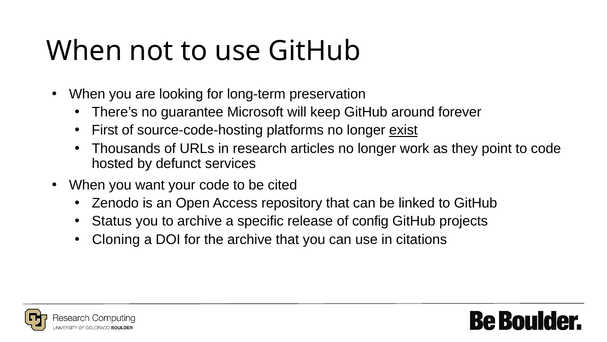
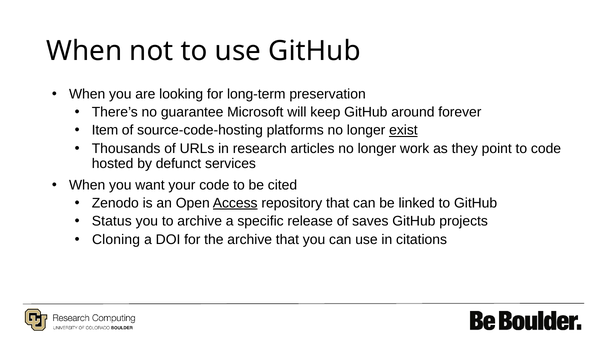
First: First -> Item
Access underline: none -> present
config: config -> saves
